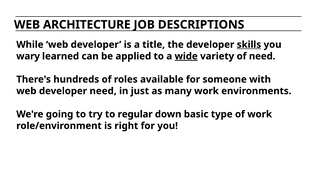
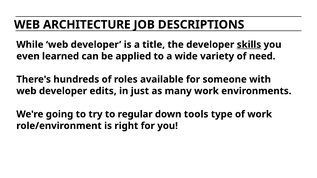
wary: wary -> even
wide underline: present -> none
developer need: need -> edits
basic: basic -> tools
